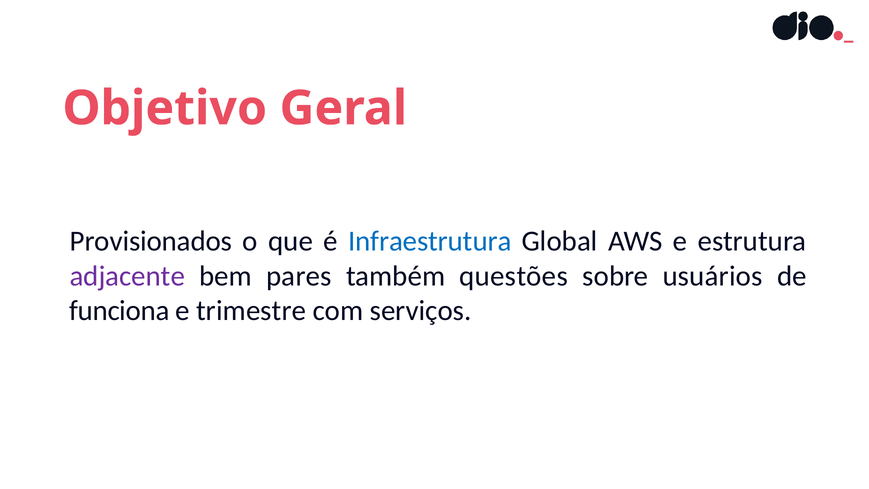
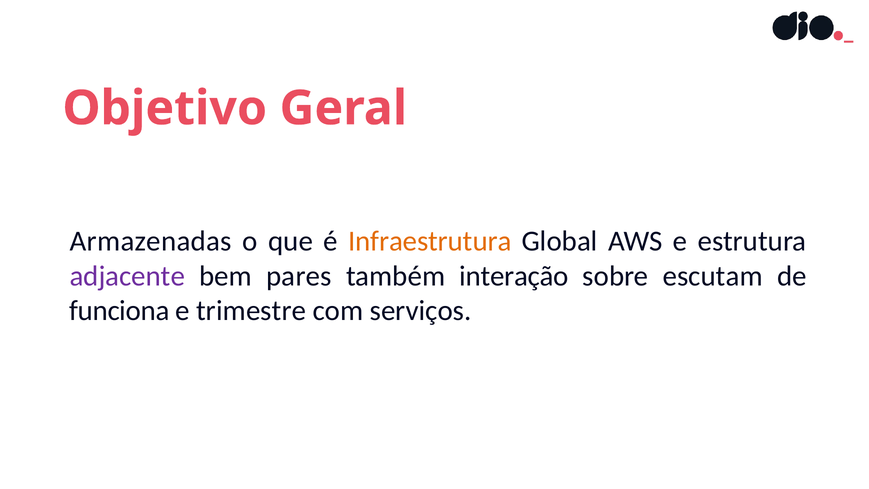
Provisionados: Provisionados -> Armazenadas
Infraestrutura colour: blue -> orange
questões: questões -> interação
usuários: usuários -> escutam
